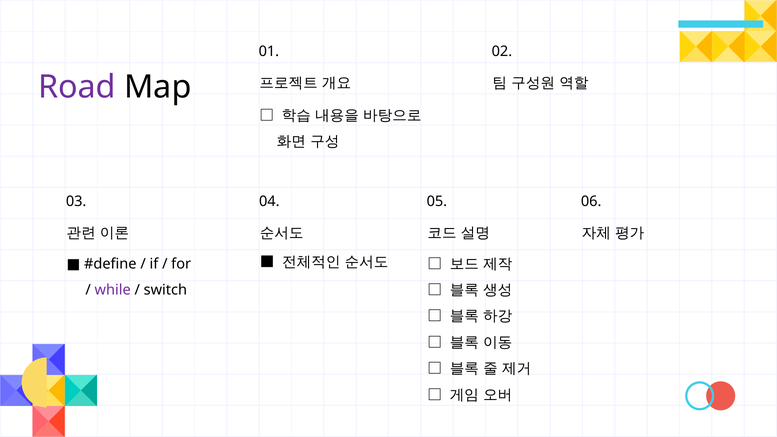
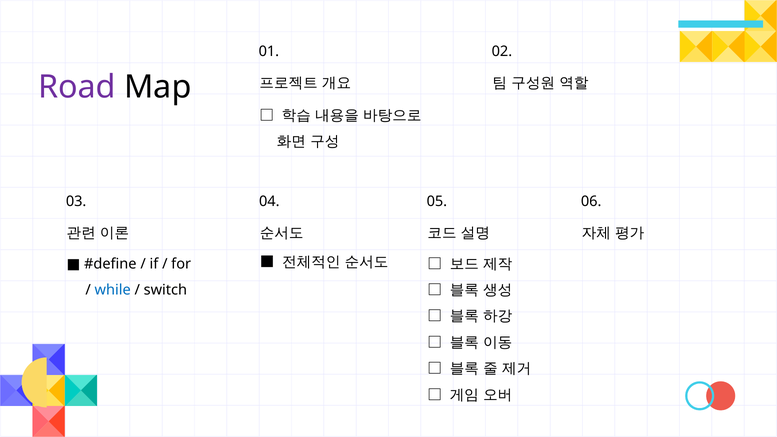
while colour: purple -> blue
